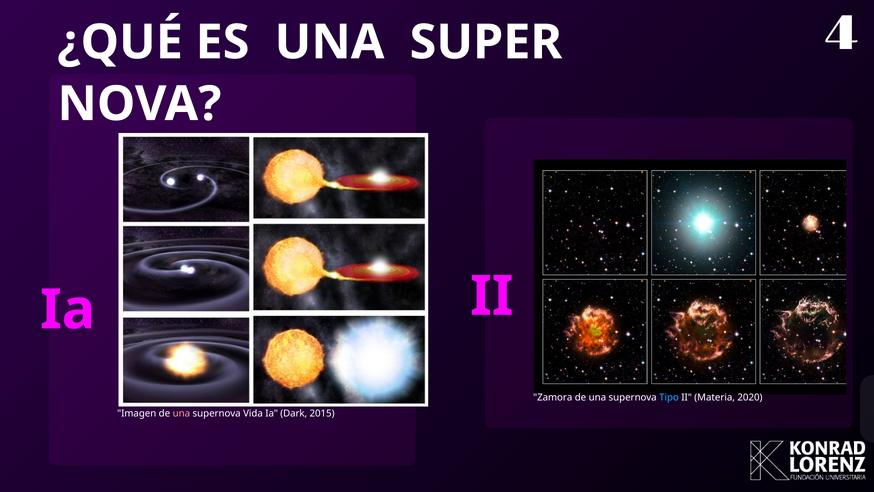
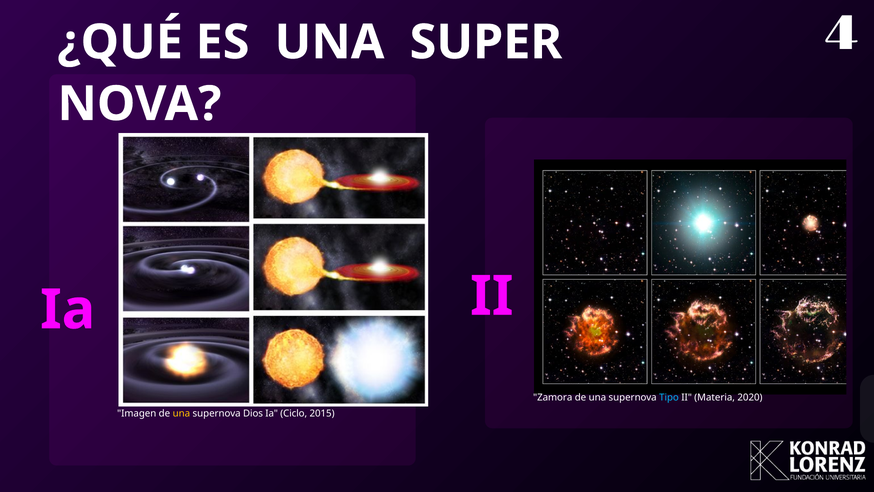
una at (181, 413) colour: pink -> yellow
Vida: Vida -> Dios
Dark: Dark -> Ciclo
